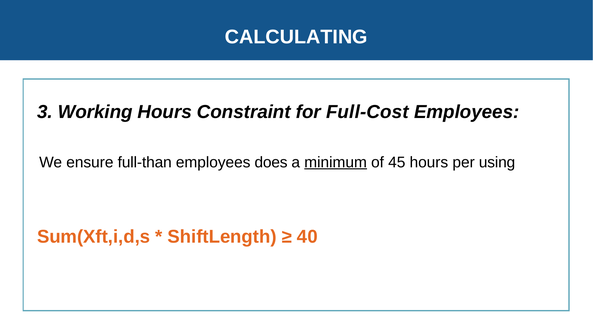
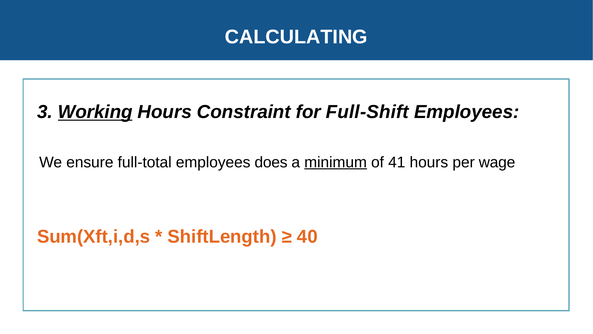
Working underline: none -> present
Full-Cost: Full-Cost -> Full-Shift
full-than: full-than -> full-total
45: 45 -> 41
using: using -> wage
